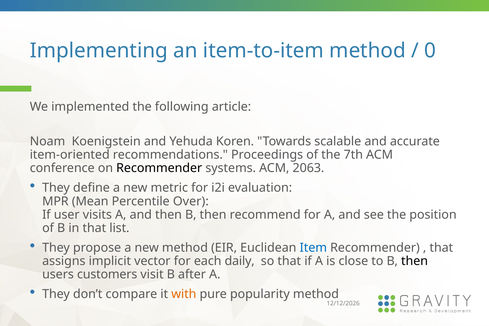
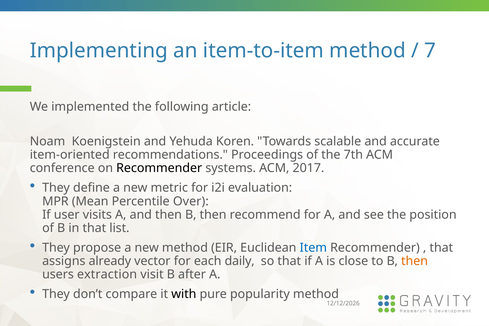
0: 0 -> 7
2063: 2063 -> 2017
implicit: implicit -> already
then at (415, 261) colour: black -> orange
customers: customers -> extraction
with colour: orange -> black
